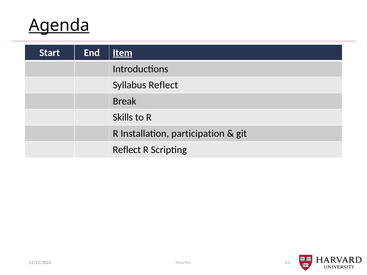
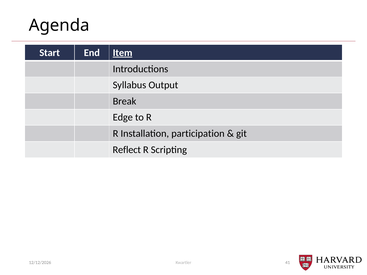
Agenda underline: present -> none
Syllabus Reflect: Reflect -> Output
Skills: Skills -> Edge
